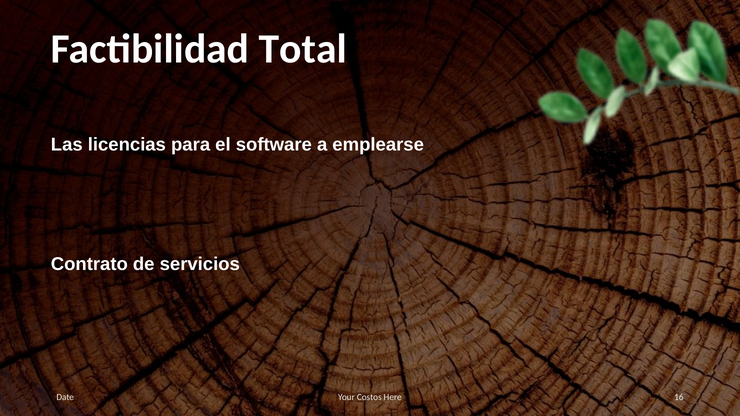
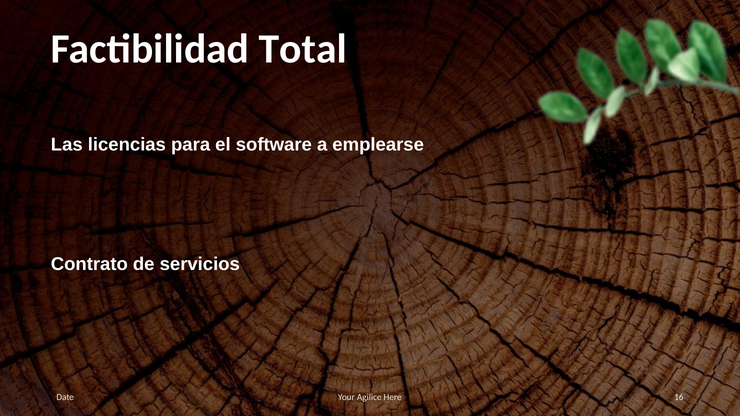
Costos: Costos -> Agilice
